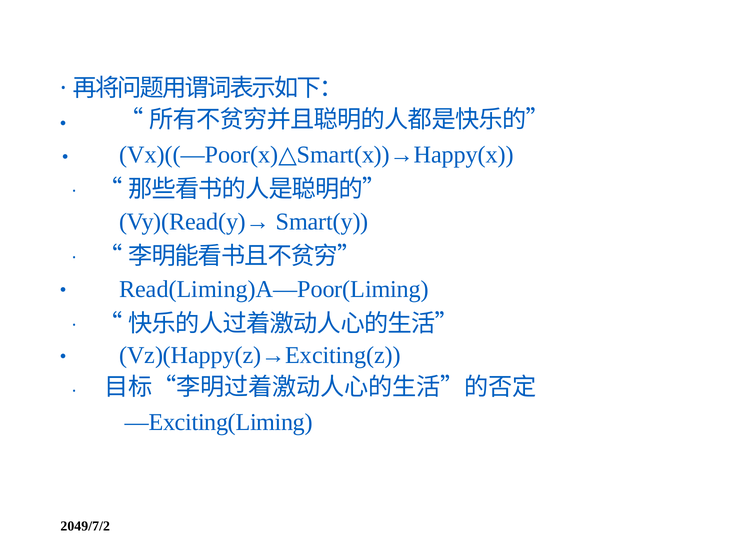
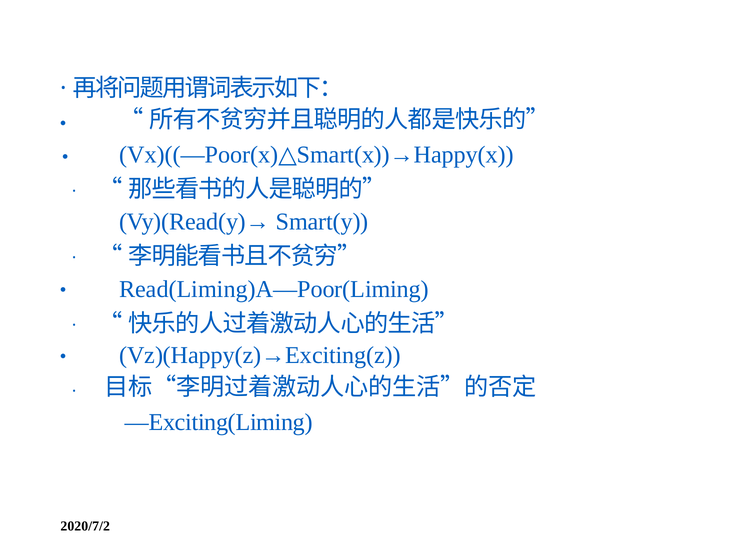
2049/7/2: 2049/7/2 -> 2020/7/2
